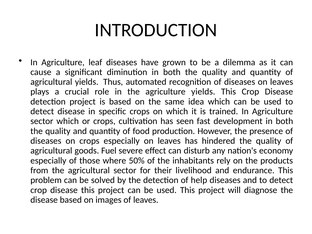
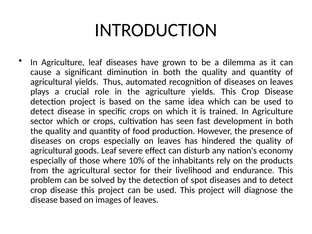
goods Fuel: Fuel -> Leaf
50%: 50% -> 10%
help: help -> spot
